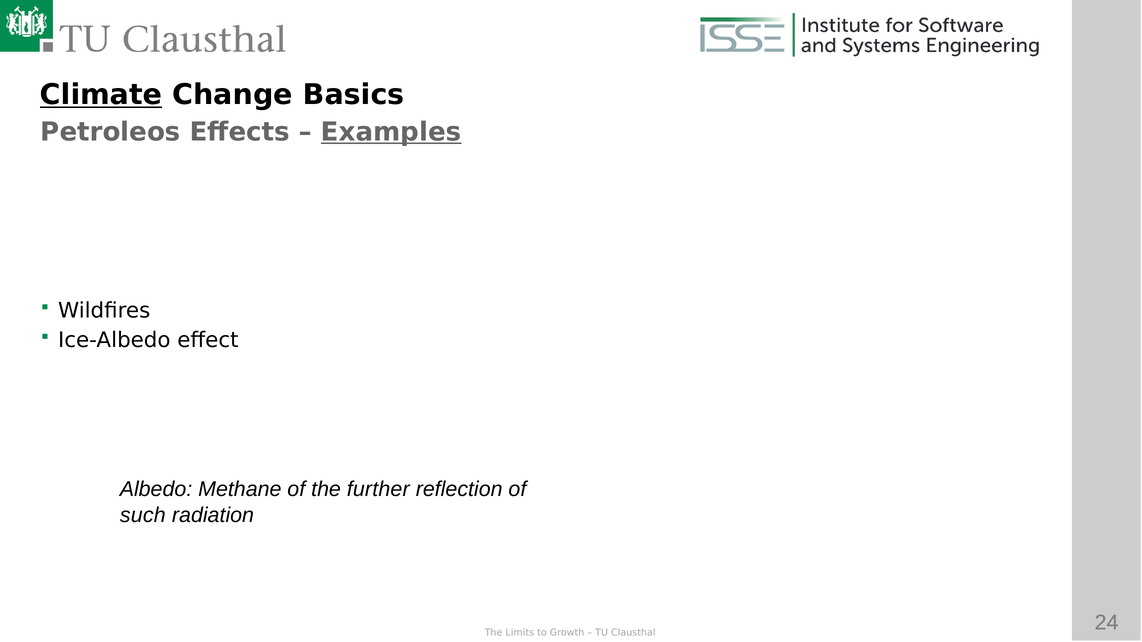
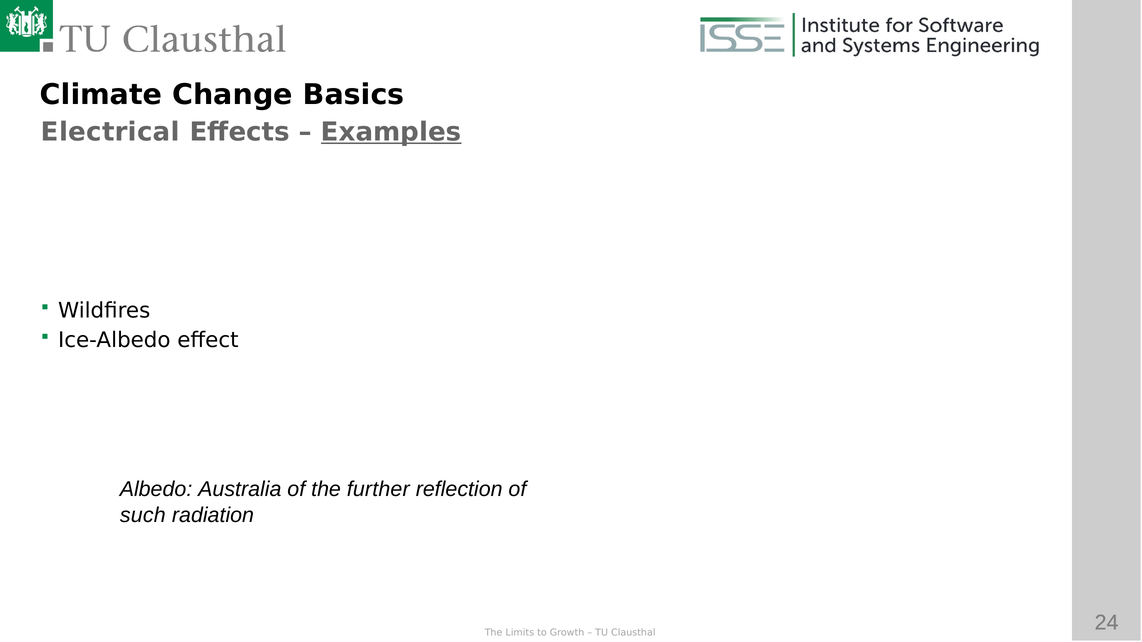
Climate underline: present -> none
Petroleos: Petroleos -> Electrical
Methane: Methane -> Australia
